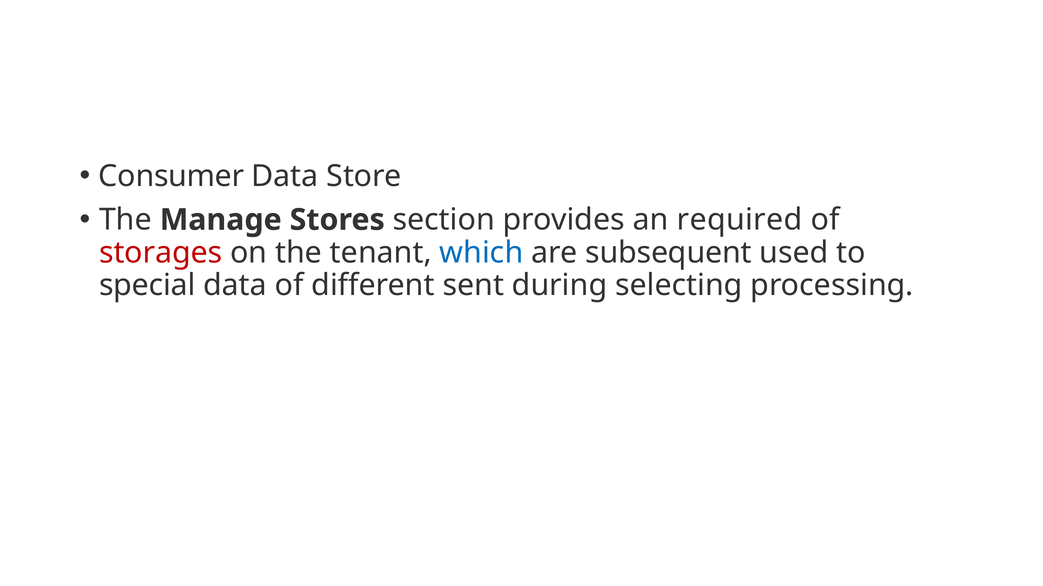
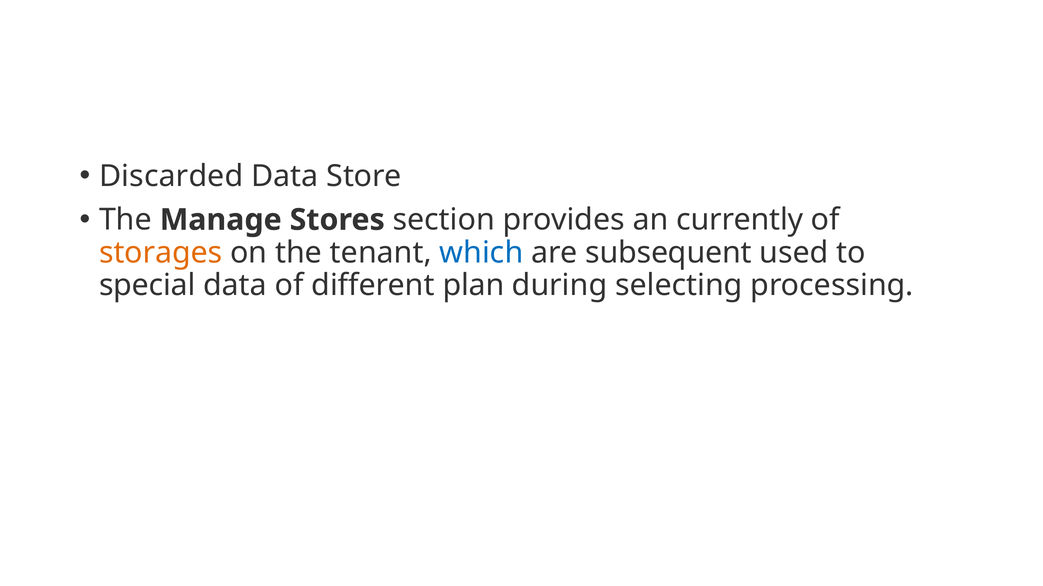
Consumer: Consumer -> Discarded
required: required -> currently
storages colour: red -> orange
sent: sent -> plan
